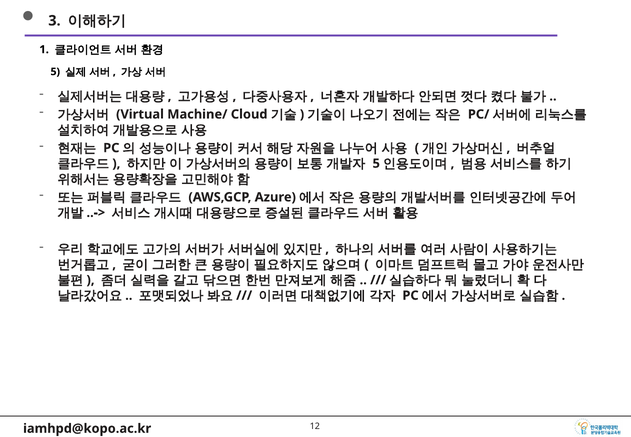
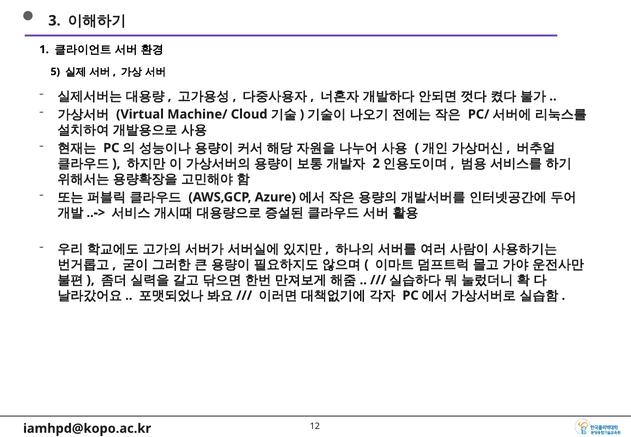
5 at (376, 163): 5 -> 2
